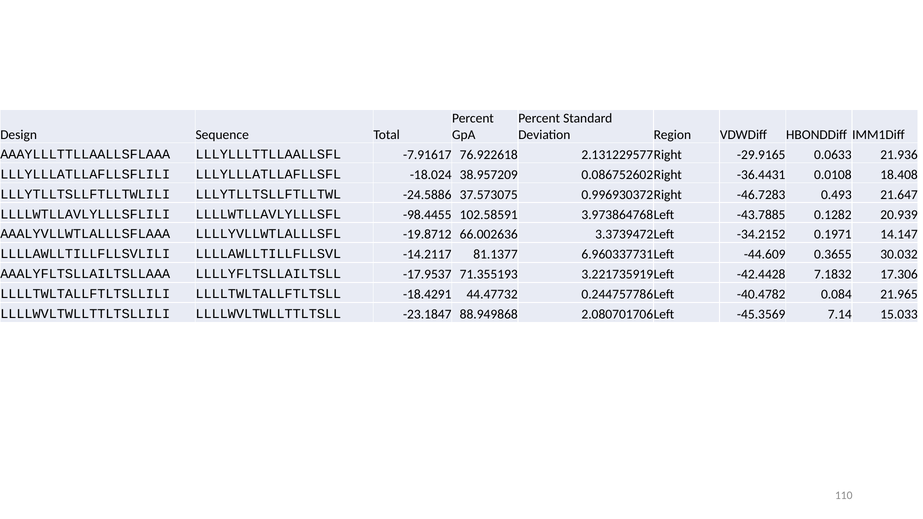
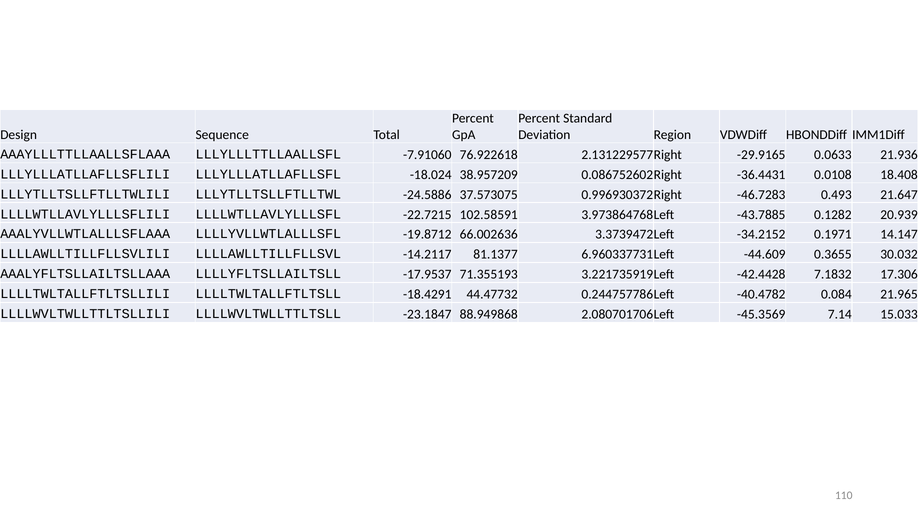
-7.91617: -7.91617 -> -7.91060
-98.4455: -98.4455 -> -22.7215
